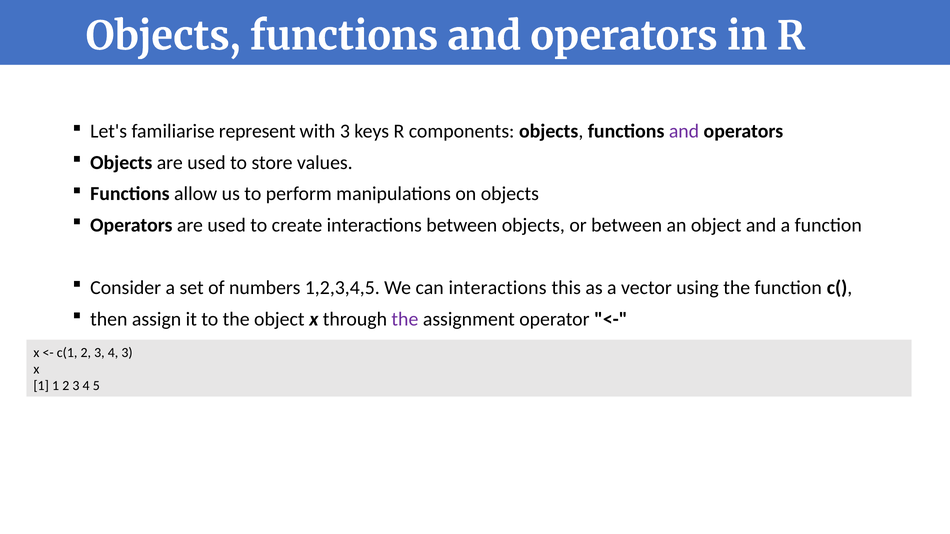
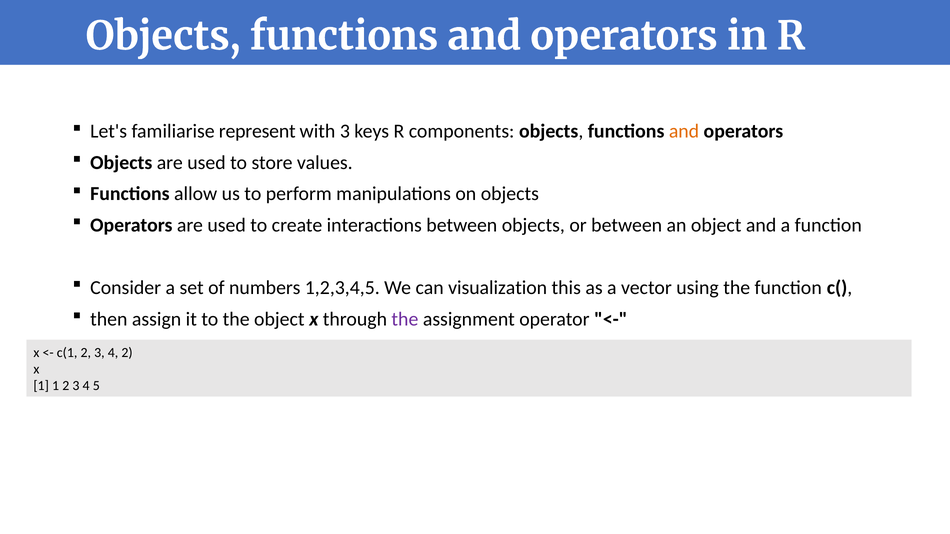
and at (684, 131) colour: purple -> orange
can interactions: interactions -> visualization
4 3: 3 -> 2
